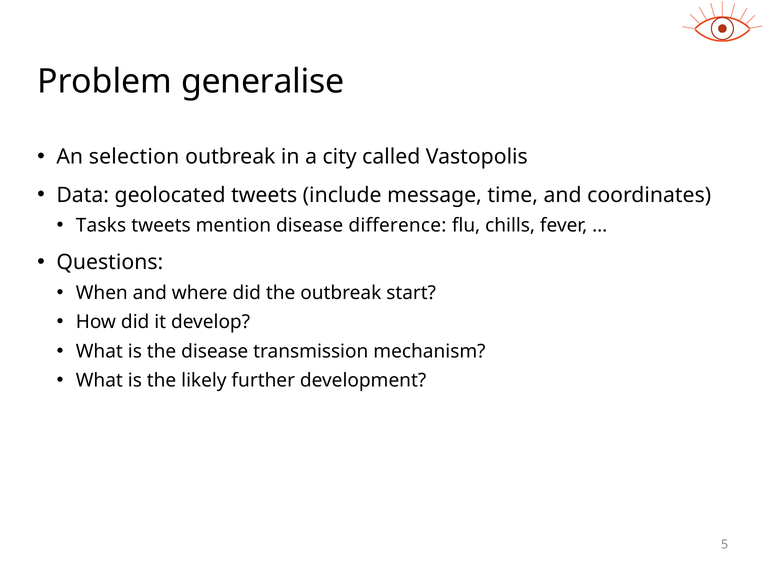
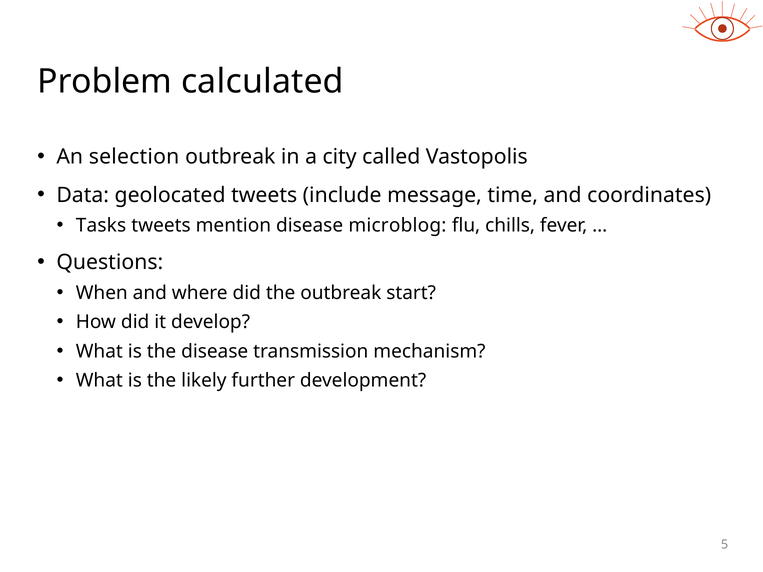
generalise: generalise -> calculated
difference: difference -> microblog
